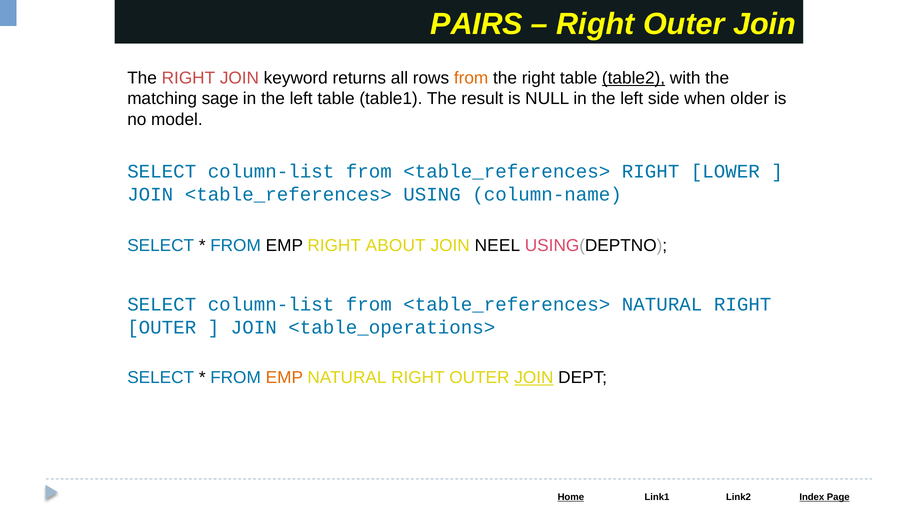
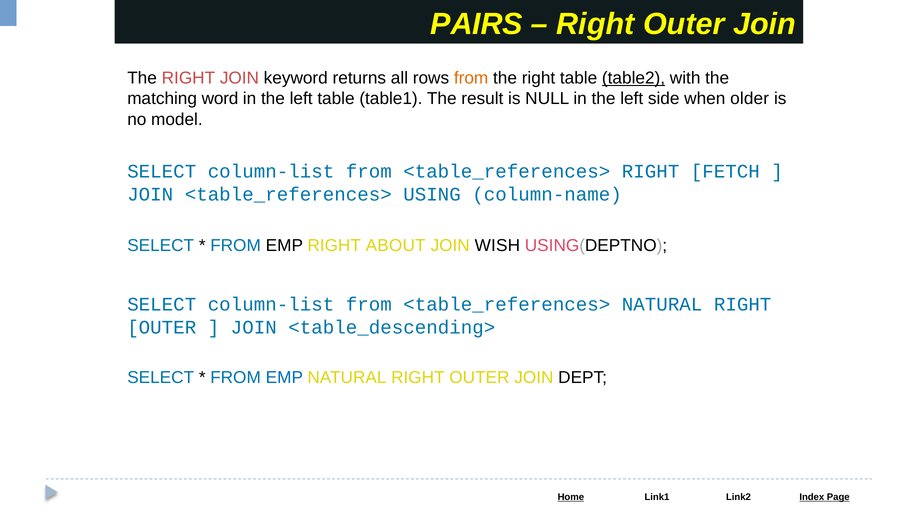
sage: sage -> word
LOWER: LOWER -> FETCH
NEEL: NEEL -> WISH
<table_operations>: <table_operations> -> <table_descending>
EMP at (284, 377) colour: orange -> blue
JOIN at (534, 377) underline: present -> none
